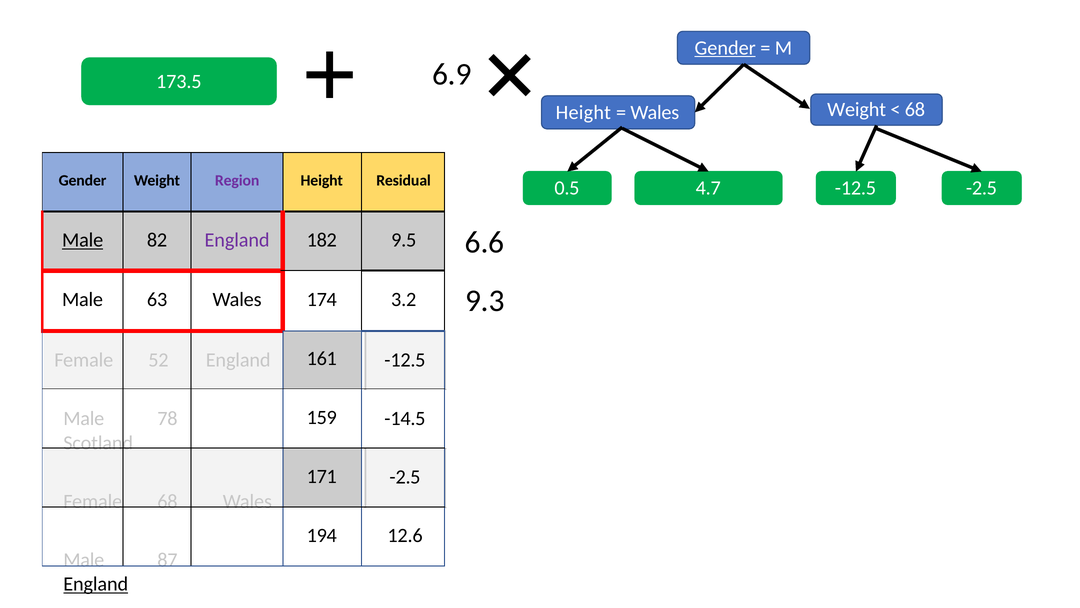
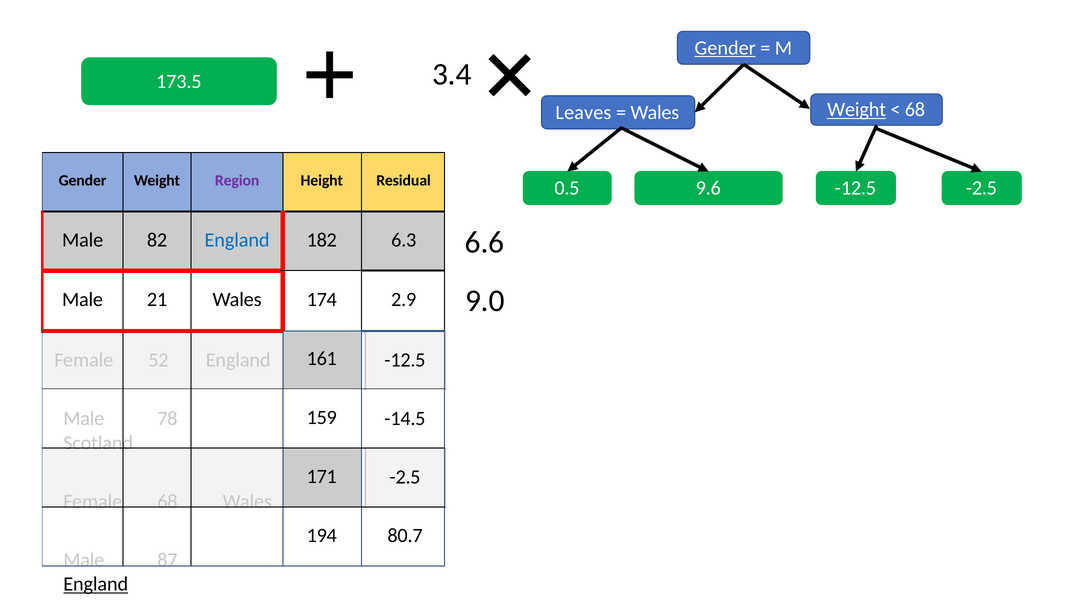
6.9: 6.9 -> 3.4
Height at (583, 112): Height -> Leaves
Weight at (857, 110) underline: none -> present
4.7: 4.7 -> 9.6
Male at (83, 240) underline: present -> none
England at (237, 240) colour: purple -> blue
9.5: 9.5 -> 6.3
9.3: 9.3 -> 9.0
63: 63 -> 21
3.2: 3.2 -> 2.9
12.6: 12.6 -> 80.7
